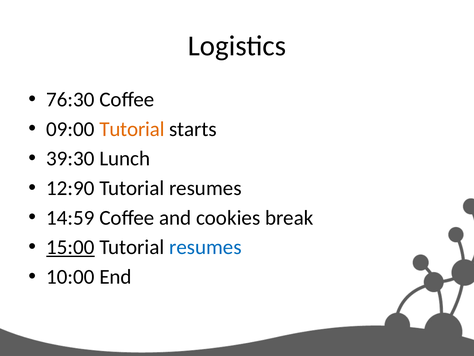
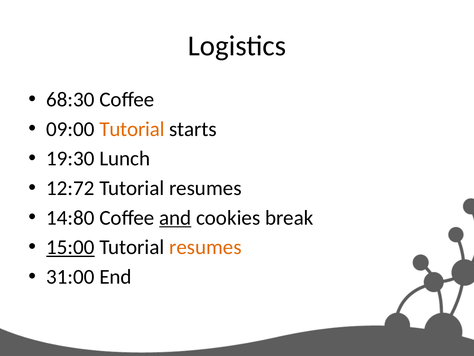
76:30: 76:30 -> 68:30
39:30: 39:30 -> 19:30
12:90: 12:90 -> 12:72
14:59: 14:59 -> 14:80
and underline: none -> present
resumes at (205, 247) colour: blue -> orange
10:00: 10:00 -> 31:00
